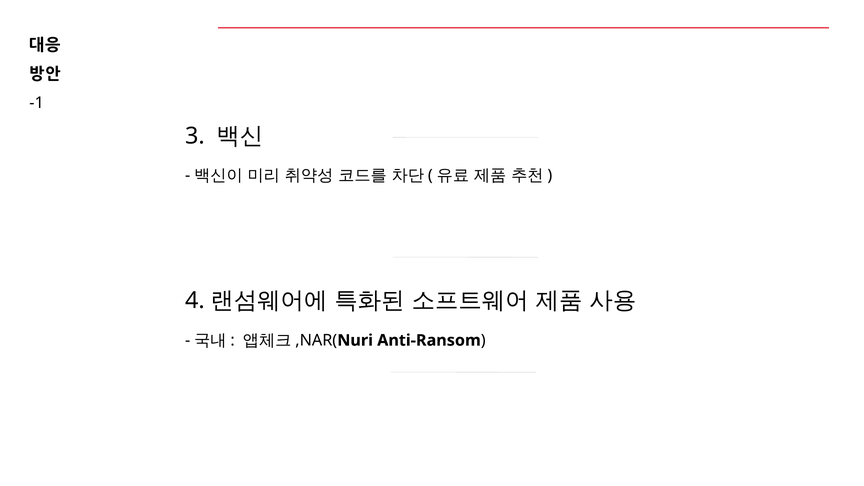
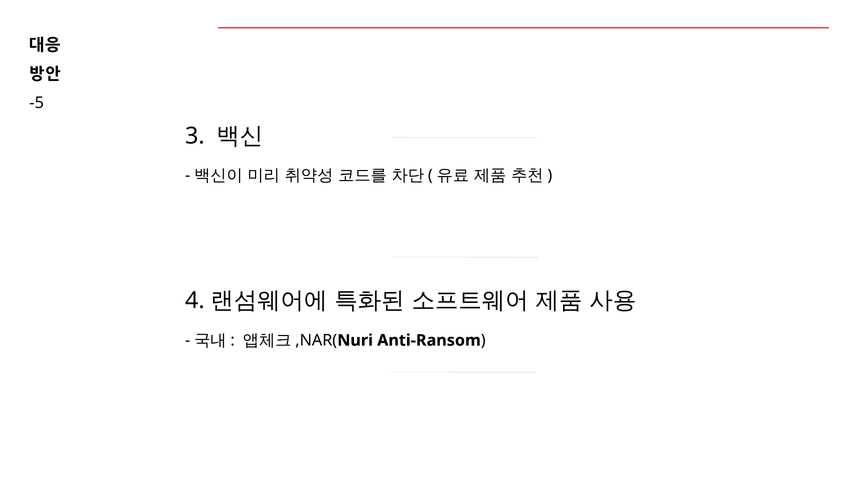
-1: -1 -> -5
